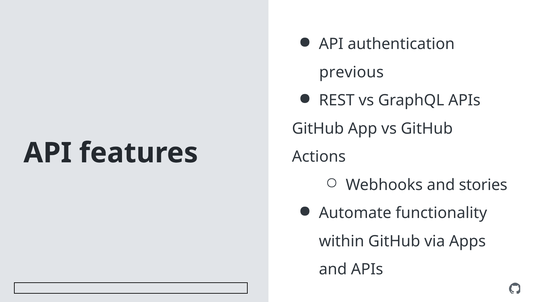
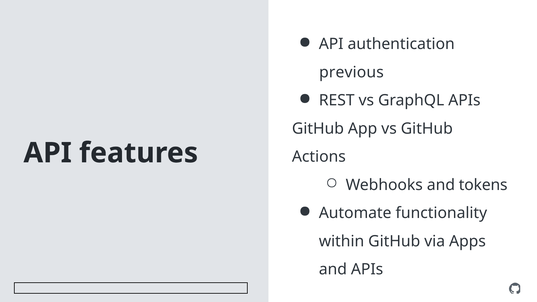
stories: stories -> tokens
